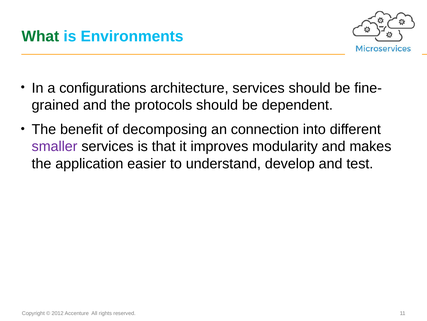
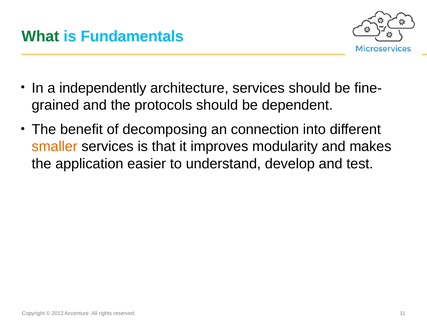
Environments: Environments -> Fundamentals
configurations: configurations -> independently
smaller colour: purple -> orange
